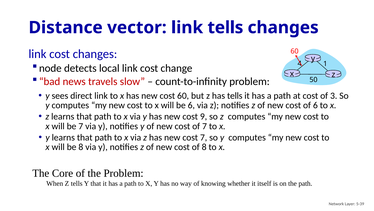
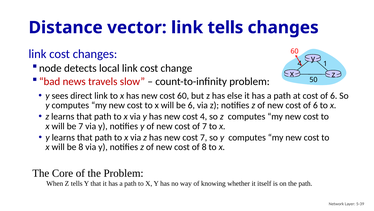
has tells: tells -> else
at cost of 3: 3 -> 6
cost 9: 9 -> 4
